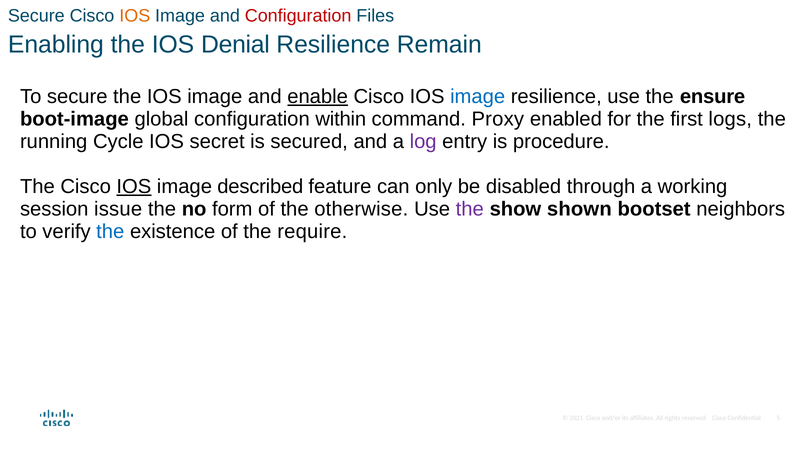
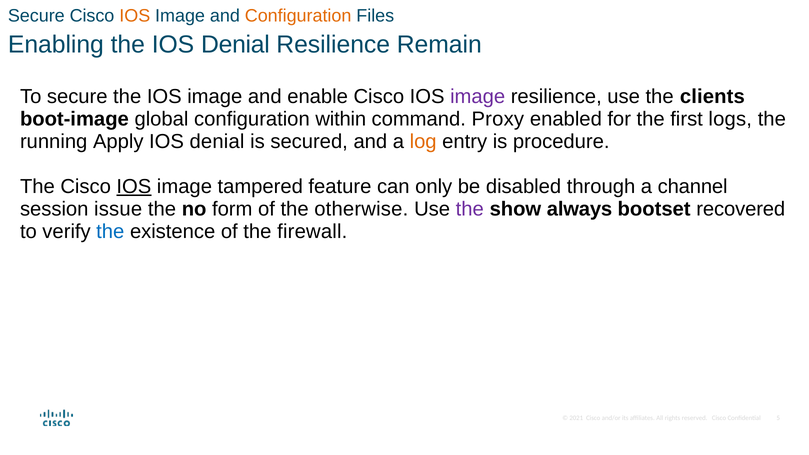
Configuration at (298, 16) colour: red -> orange
enable underline: present -> none
image at (478, 97) colour: blue -> purple
ensure: ensure -> clients
Cycle: Cycle -> Apply
secret at (217, 142): secret -> denial
log colour: purple -> orange
described: described -> tampered
working: working -> channel
shown: shown -> always
neighbors: neighbors -> recovered
require: require -> firewall
